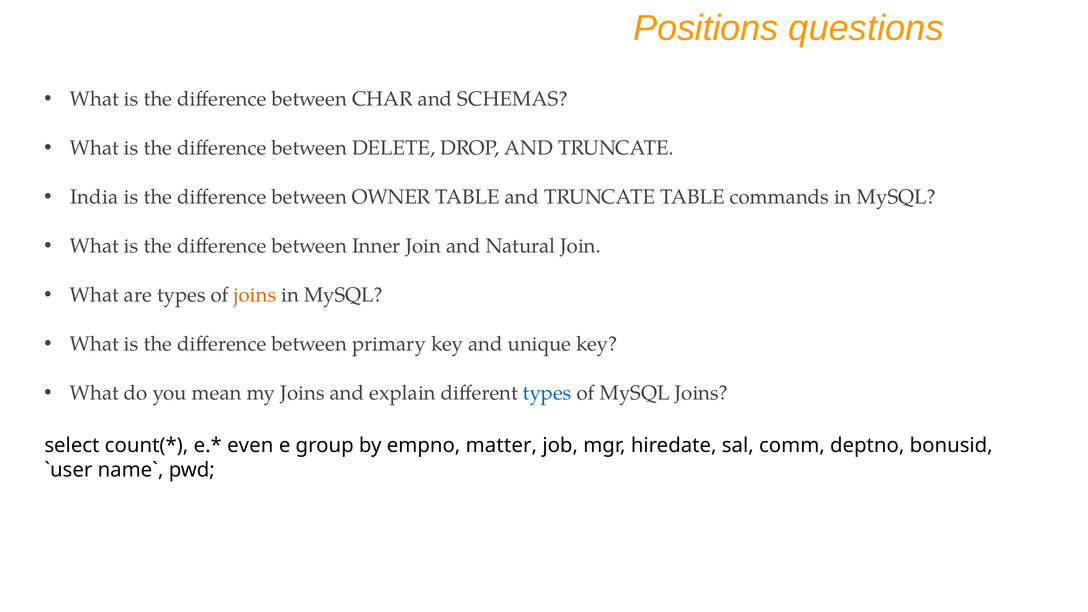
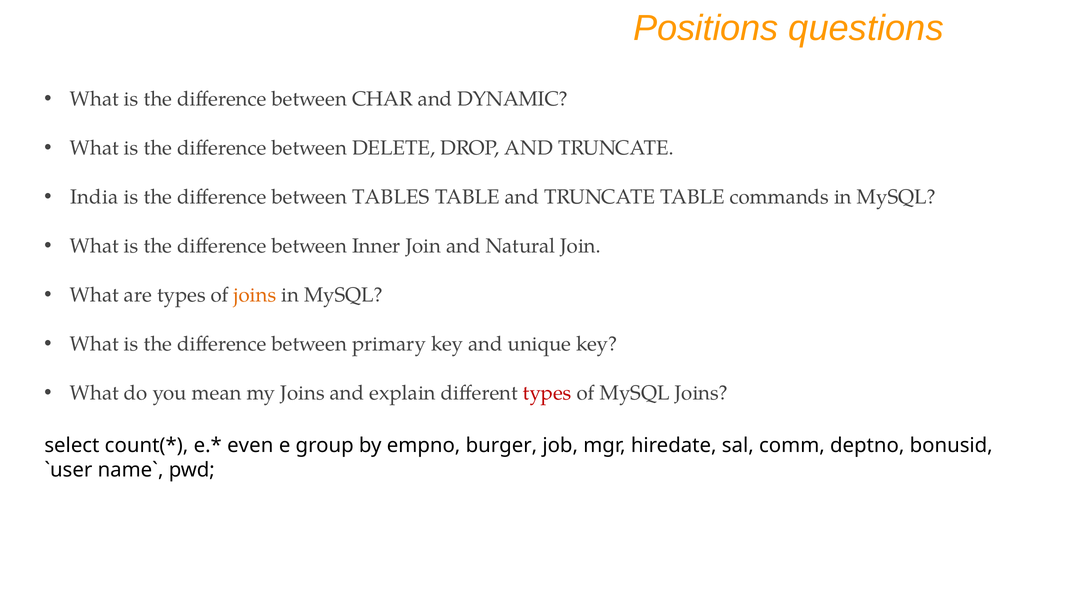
SCHEMAS: SCHEMAS -> DYNAMIC
OWNER: OWNER -> TABLES
types at (547, 393) colour: blue -> red
matter: matter -> burger
